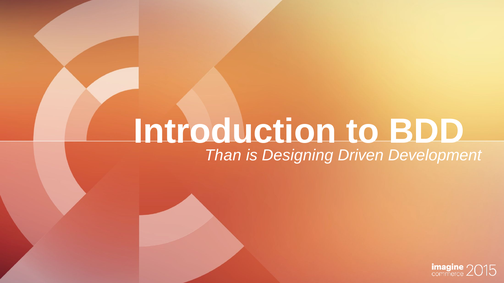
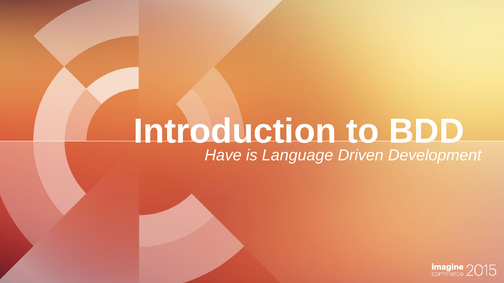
Than: Than -> Have
Designing: Designing -> Language
